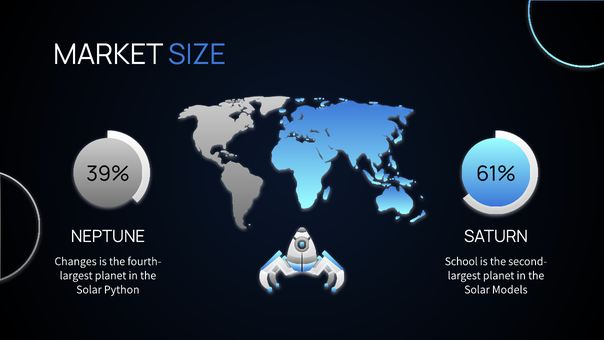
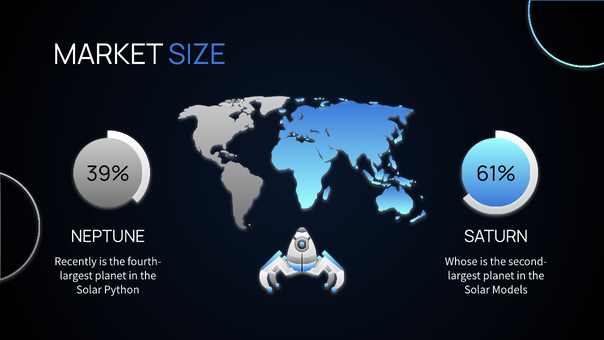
Changes: Changes -> Recently
School: School -> Whose
